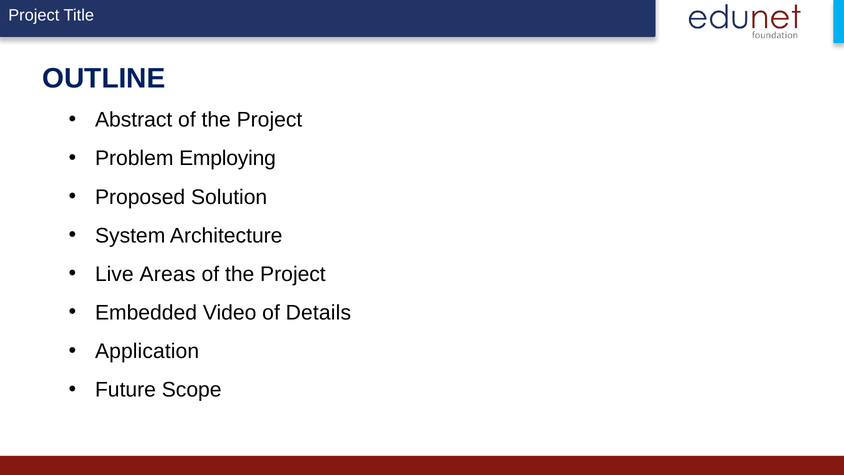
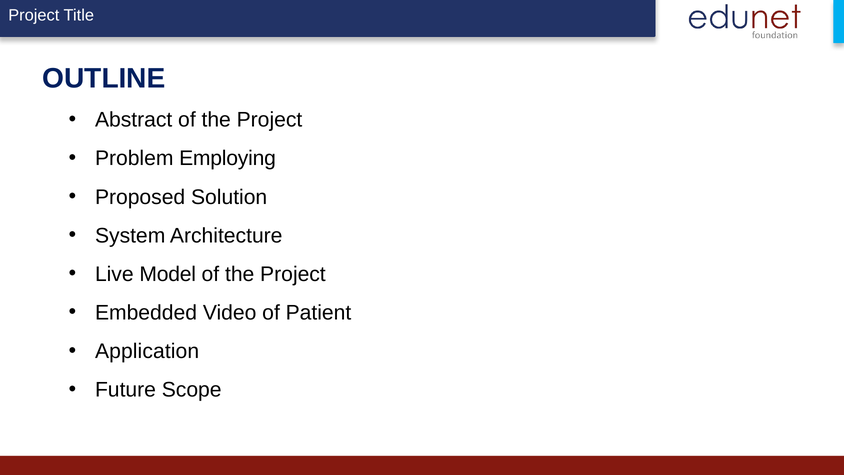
Areas: Areas -> Model
Details: Details -> Patient
